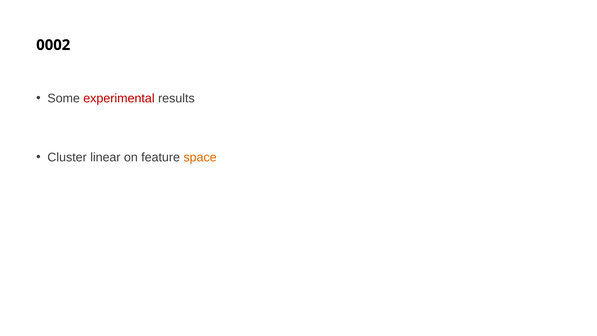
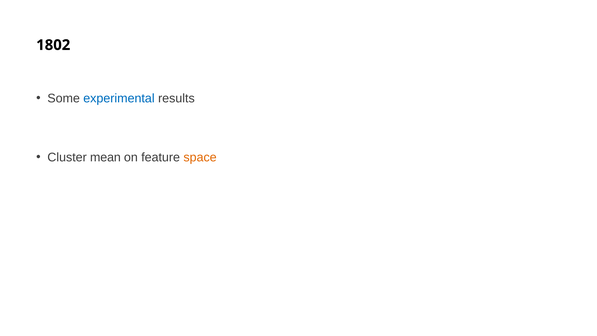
0002: 0002 -> 1802
experimental colour: red -> blue
linear: linear -> mean
